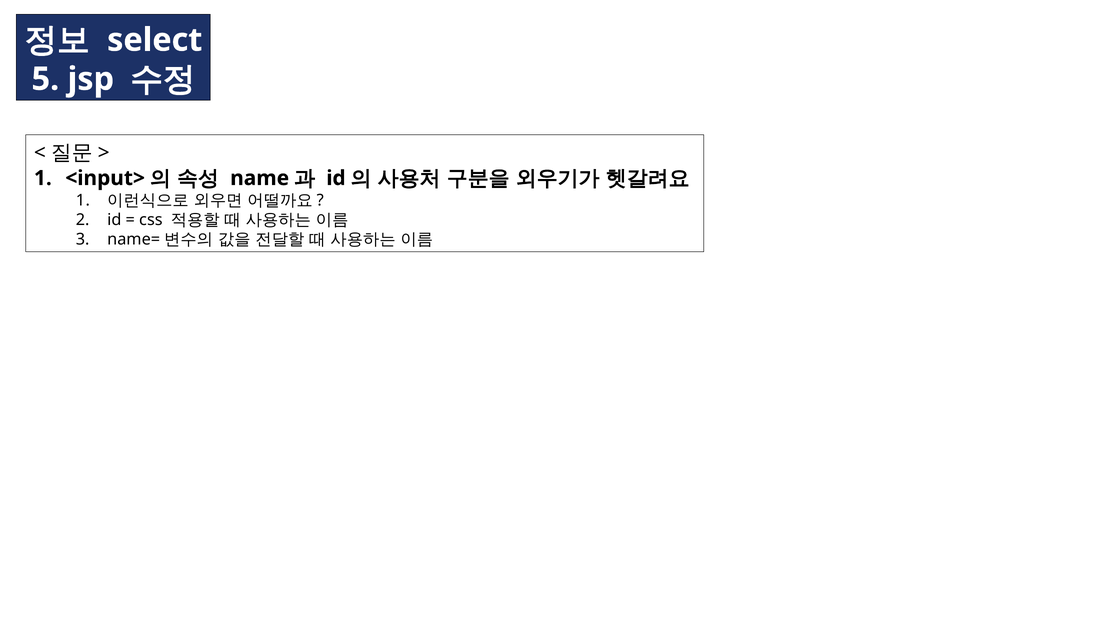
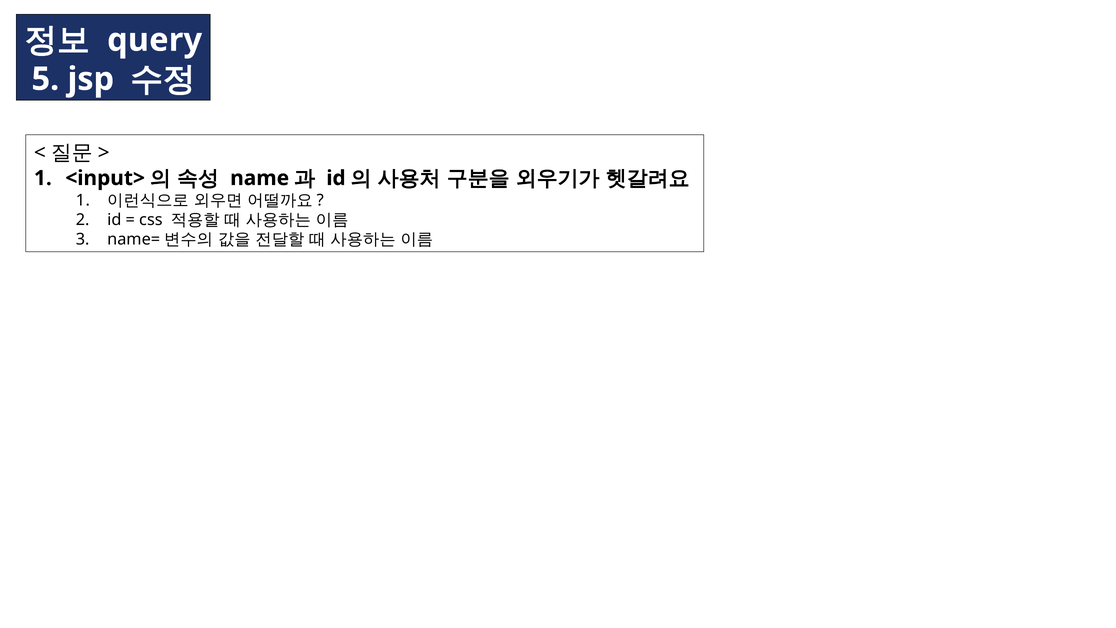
select: select -> query
